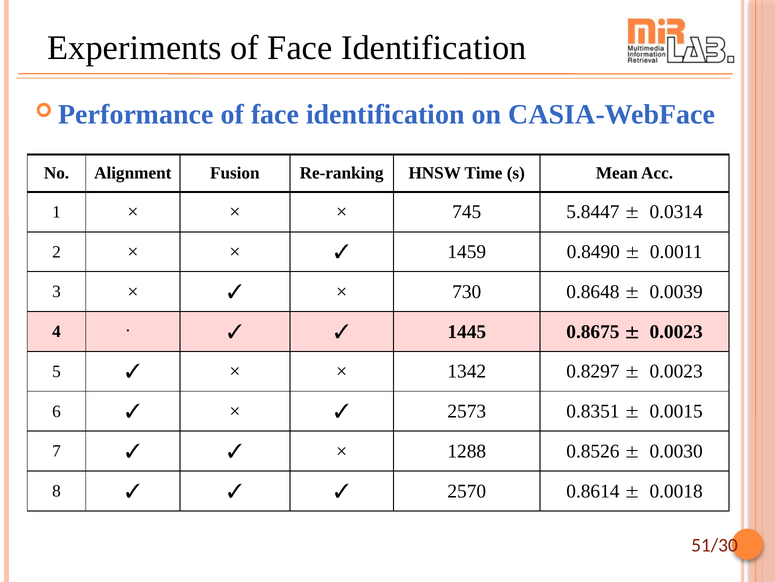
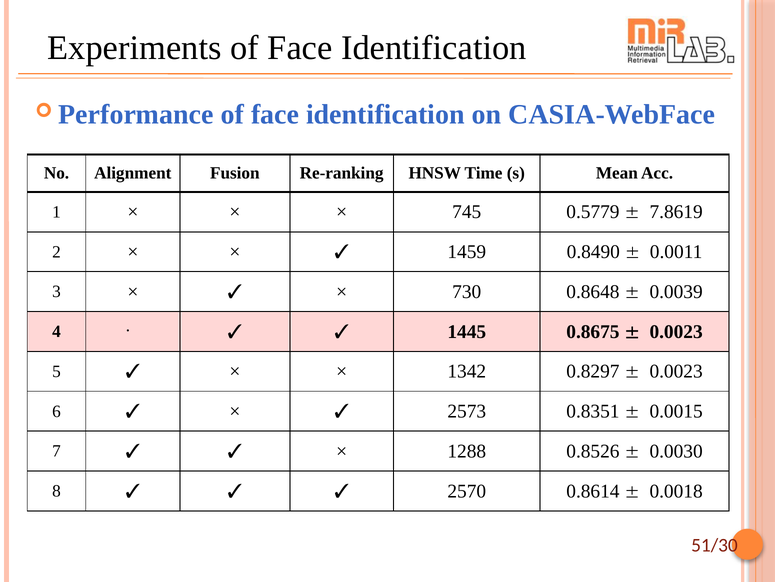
5.8447: 5.8447 -> 0.5779
0.0314: 0.0314 -> 7.8619
